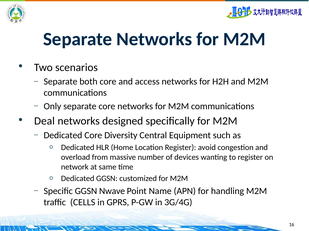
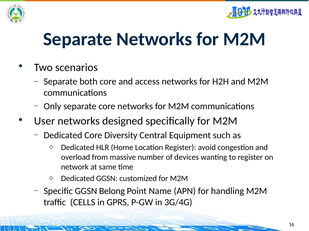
Deal: Deal -> User
Nwave: Nwave -> Belong
